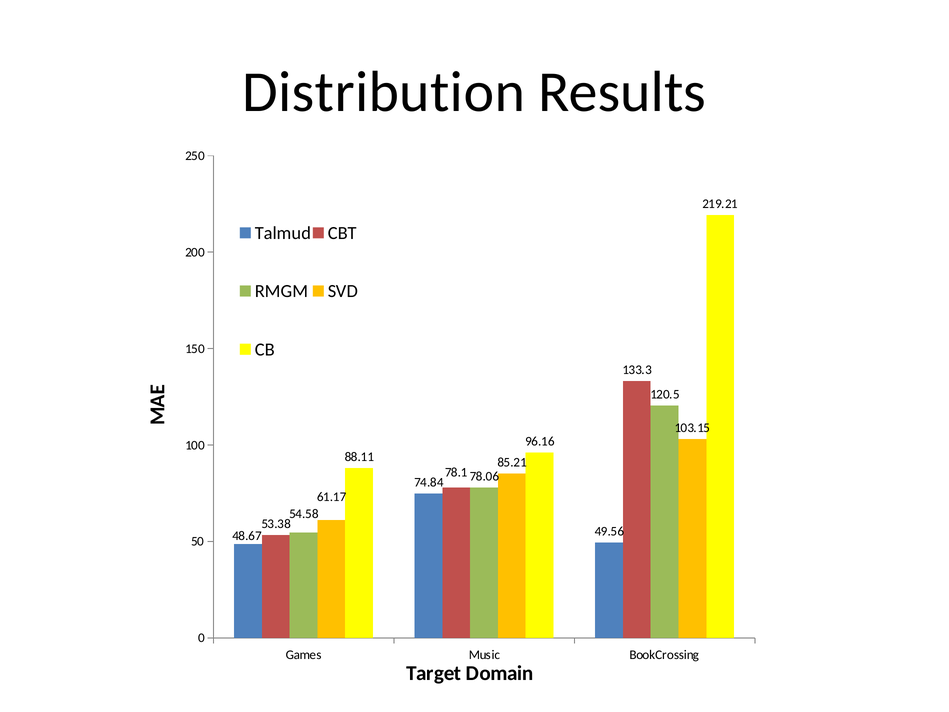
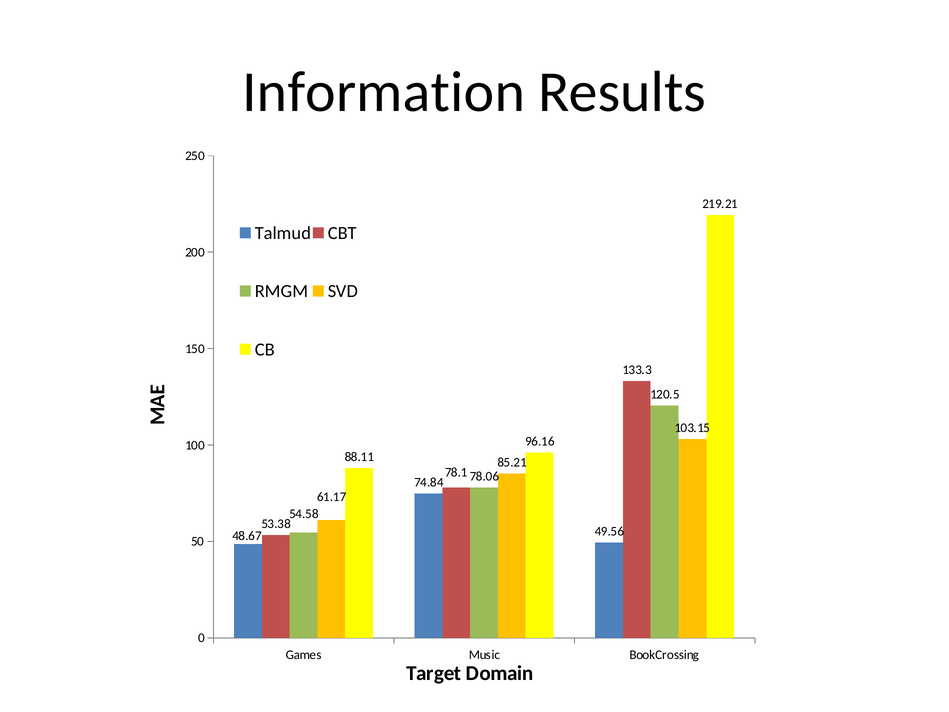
Distribution: Distribution -> Information
